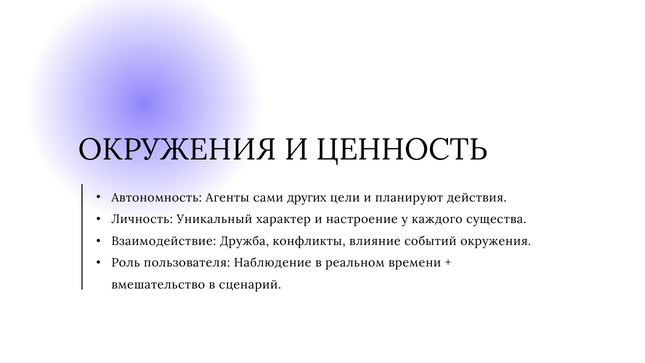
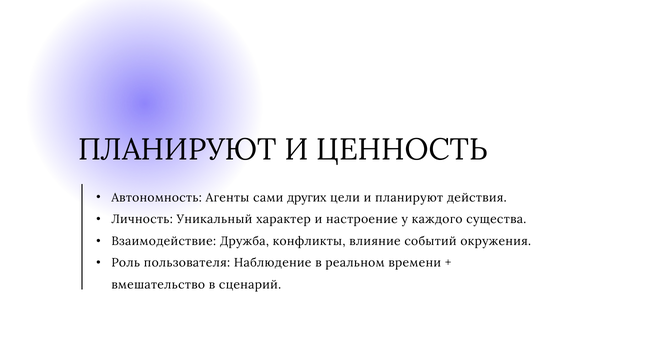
ОКРУЖЕНИЯ at (177, 150): ОКРУЖЕНИЯ -> ПЛАНИРУЮТ
